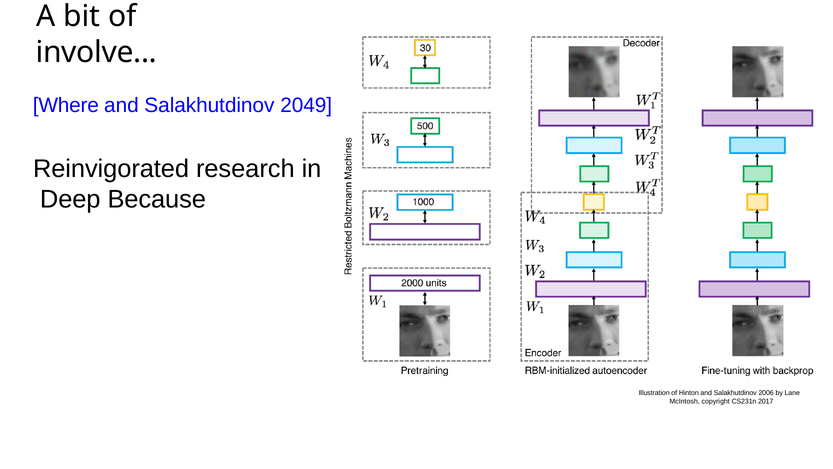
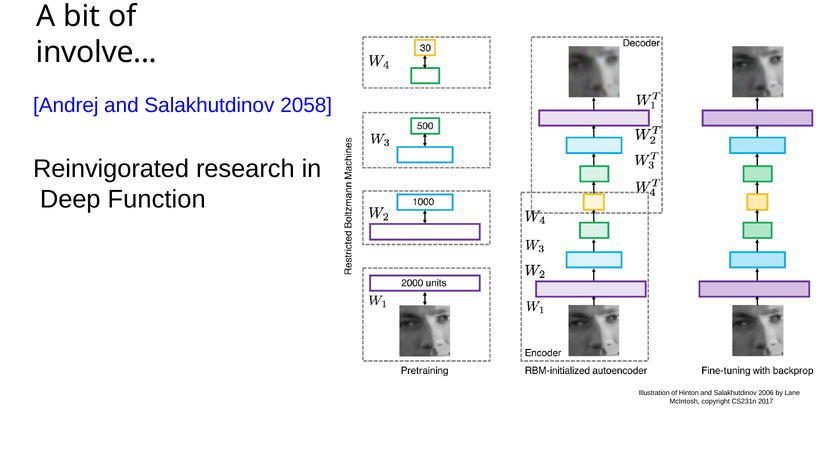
Where: Where -> Andrej
2049: 2049 -> 2058
Because: Because -> Function
